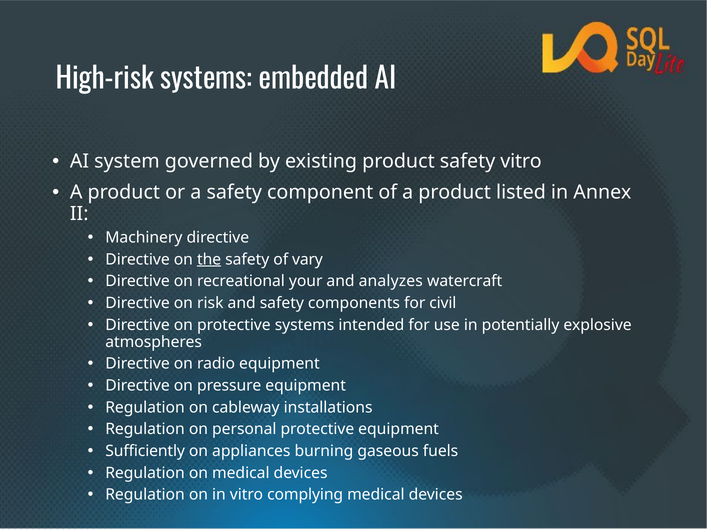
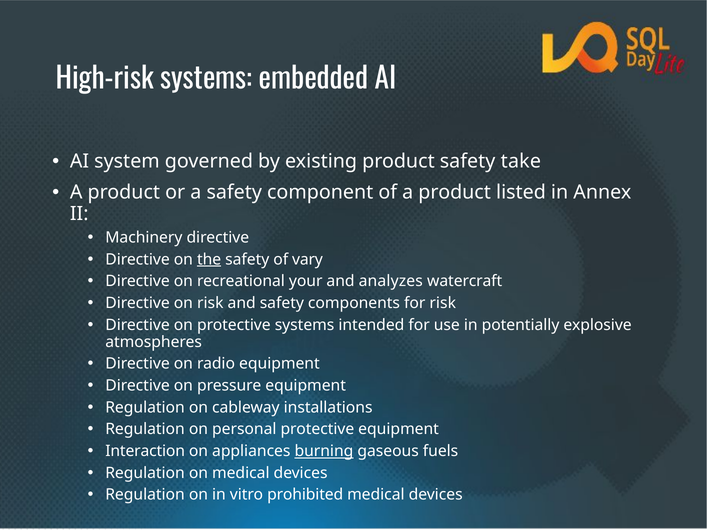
safety vitro: vitro -> take
for civil: civil -> risk
Sufficiently: Sufficiently -> Interaction
burning underline: none -> present
complying: complying -> prohibited
